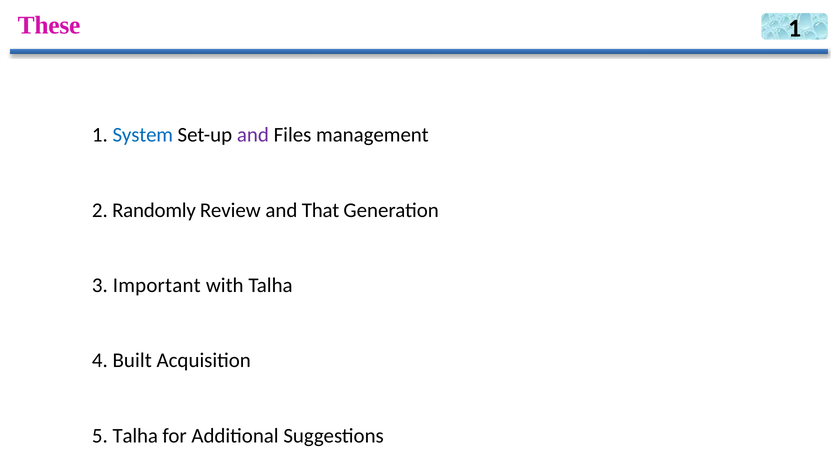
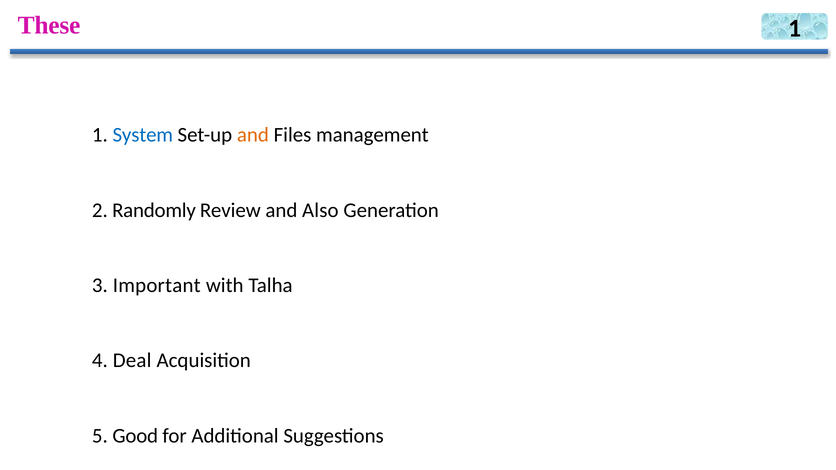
and at (253, 135) colour: purple -> orange
That: That -> Also
Built: Built -> Deal
5 Talha: Talha -> Good
